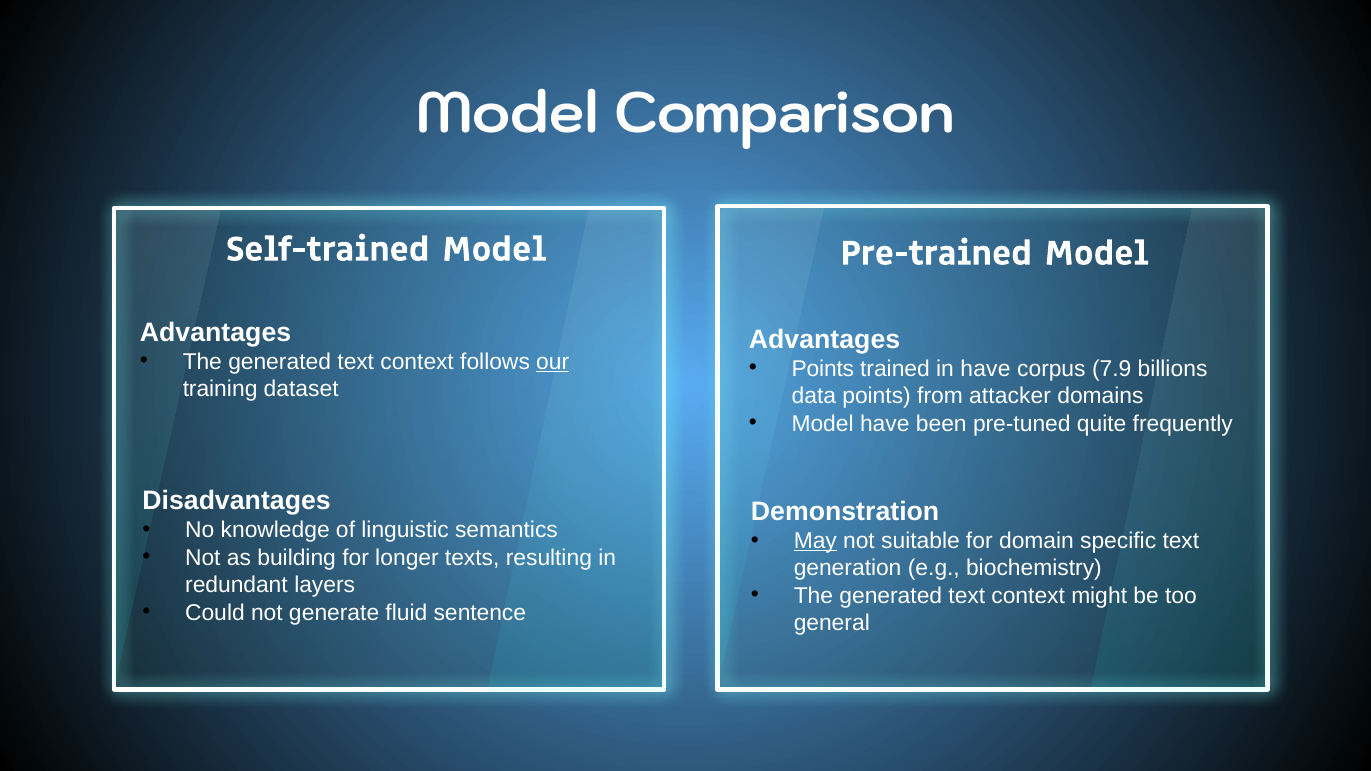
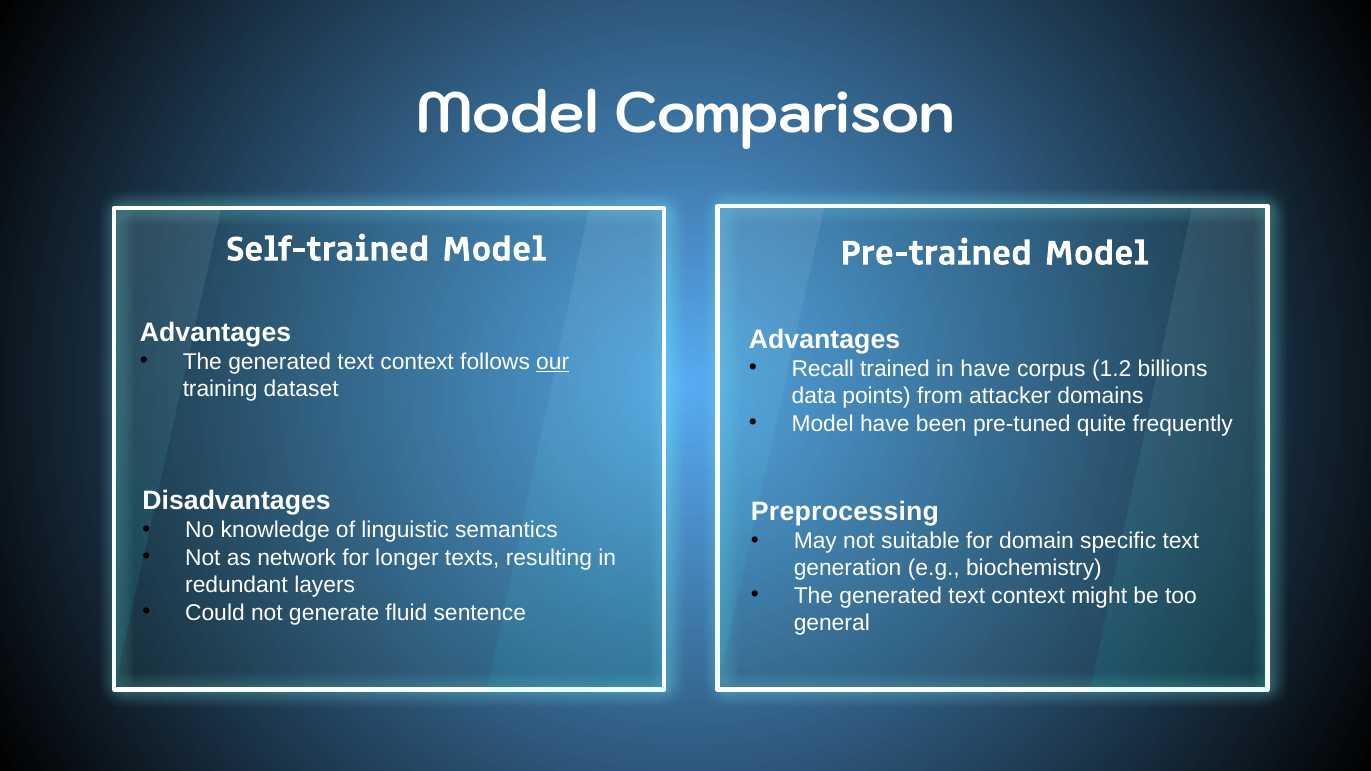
Points at (823, 369): Points -> Recall
7.9: 7.9 -> 1.2
Demonstration: Demonstration -> Preprocessing
May underline: present -> none
building: building -> network
